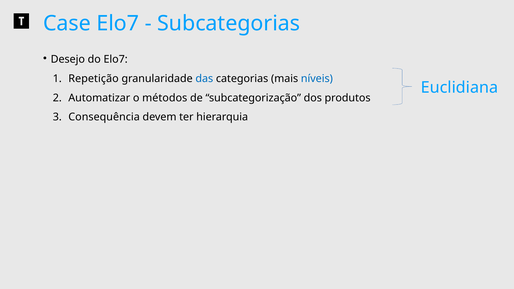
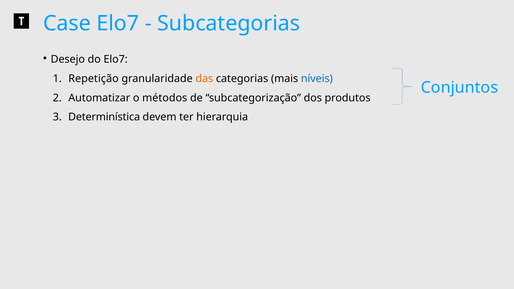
das colour: blue -> orange
Euclidiana: Euclidiana -> Conjuntos
Consequência: Consequência -> Determinística
